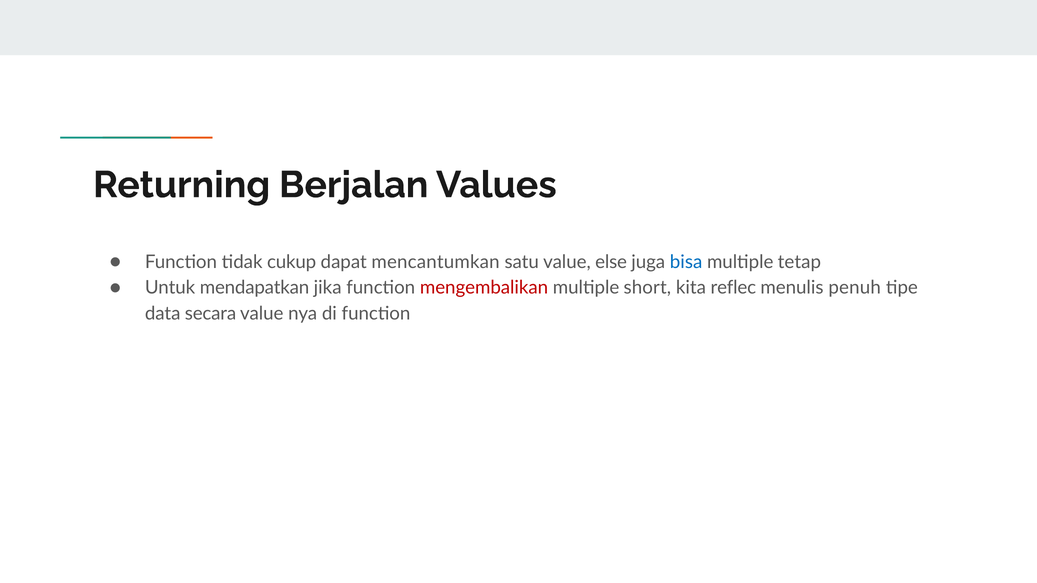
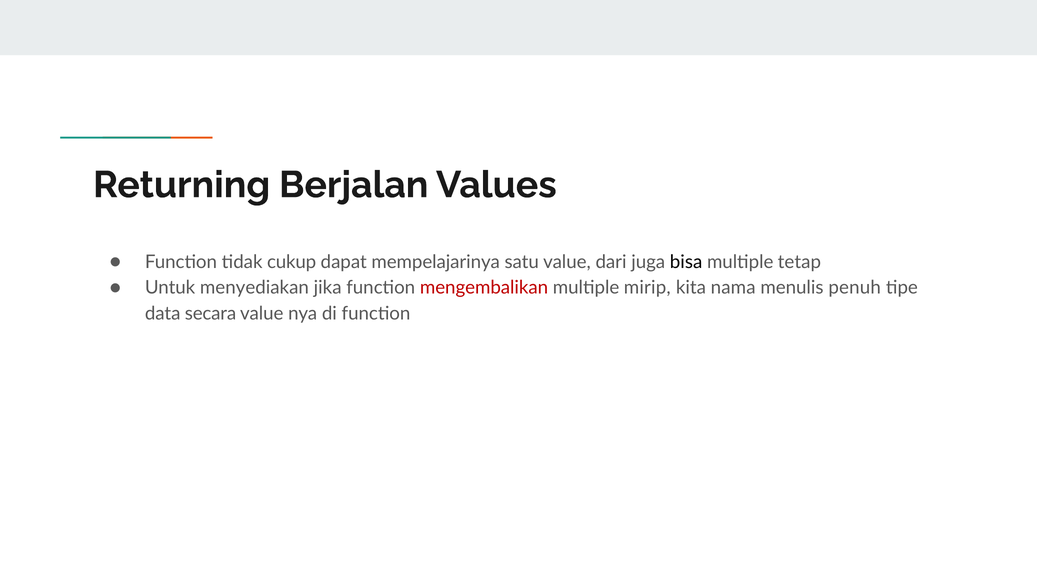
mencantumkan: mencantumkan -> mempelajarinya
else: else -> dari
bisa colour: blue -> black
mendapatkan: mendapatkan -> menyediakan
short: short -> mirip
reflec: reflec -> nama
